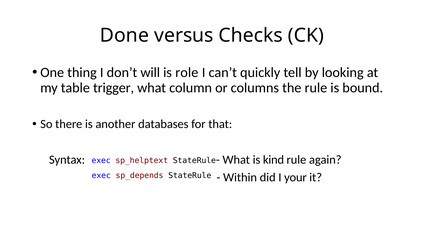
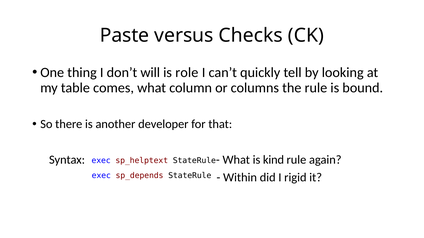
Done: Done -> Paste
trigger: trigger -> comes
databases: databases -> developer
your: your -> rigid
